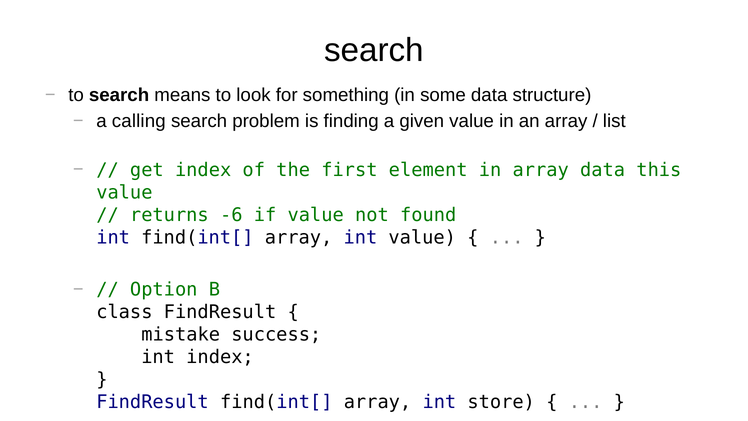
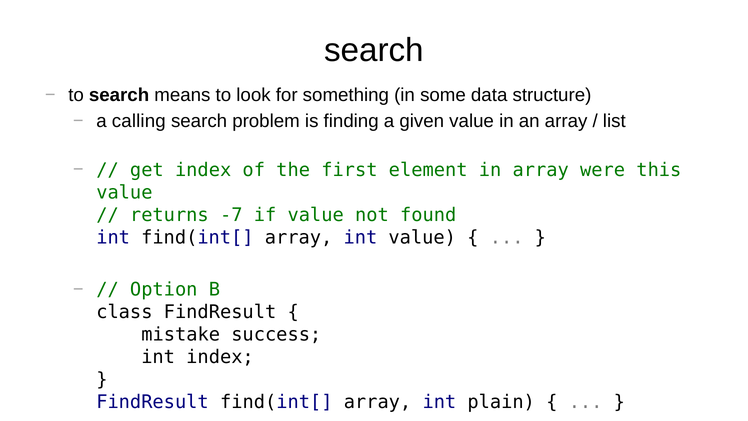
array data: data -> were
-6: -6 -> -7
store: store -> plain
